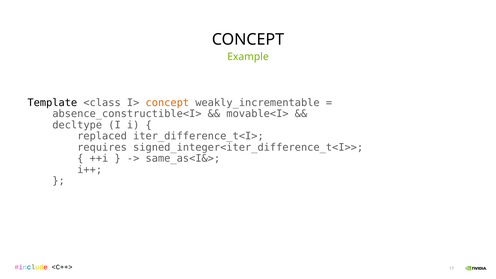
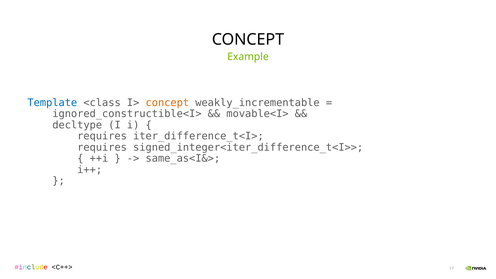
Template colour: black -> blue
absence_constructible<I>: absence_constructible<I> -> ignored_constructible<I>
replaced at (102, 136): replaced -> requires
